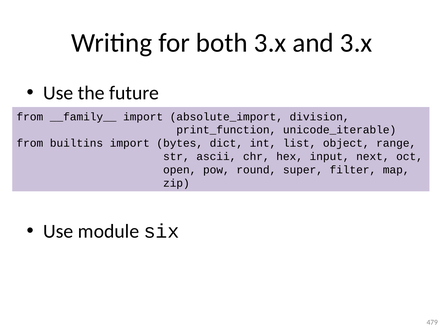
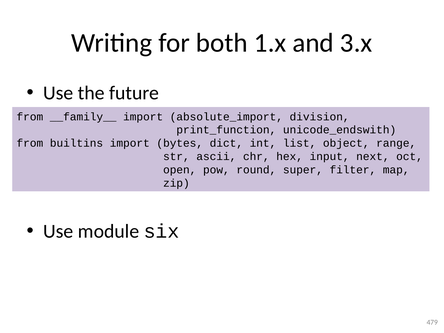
both 3.x: 3.x -> 1.x
unicode_iterable: unicode_iterable -> unicode_endswith
